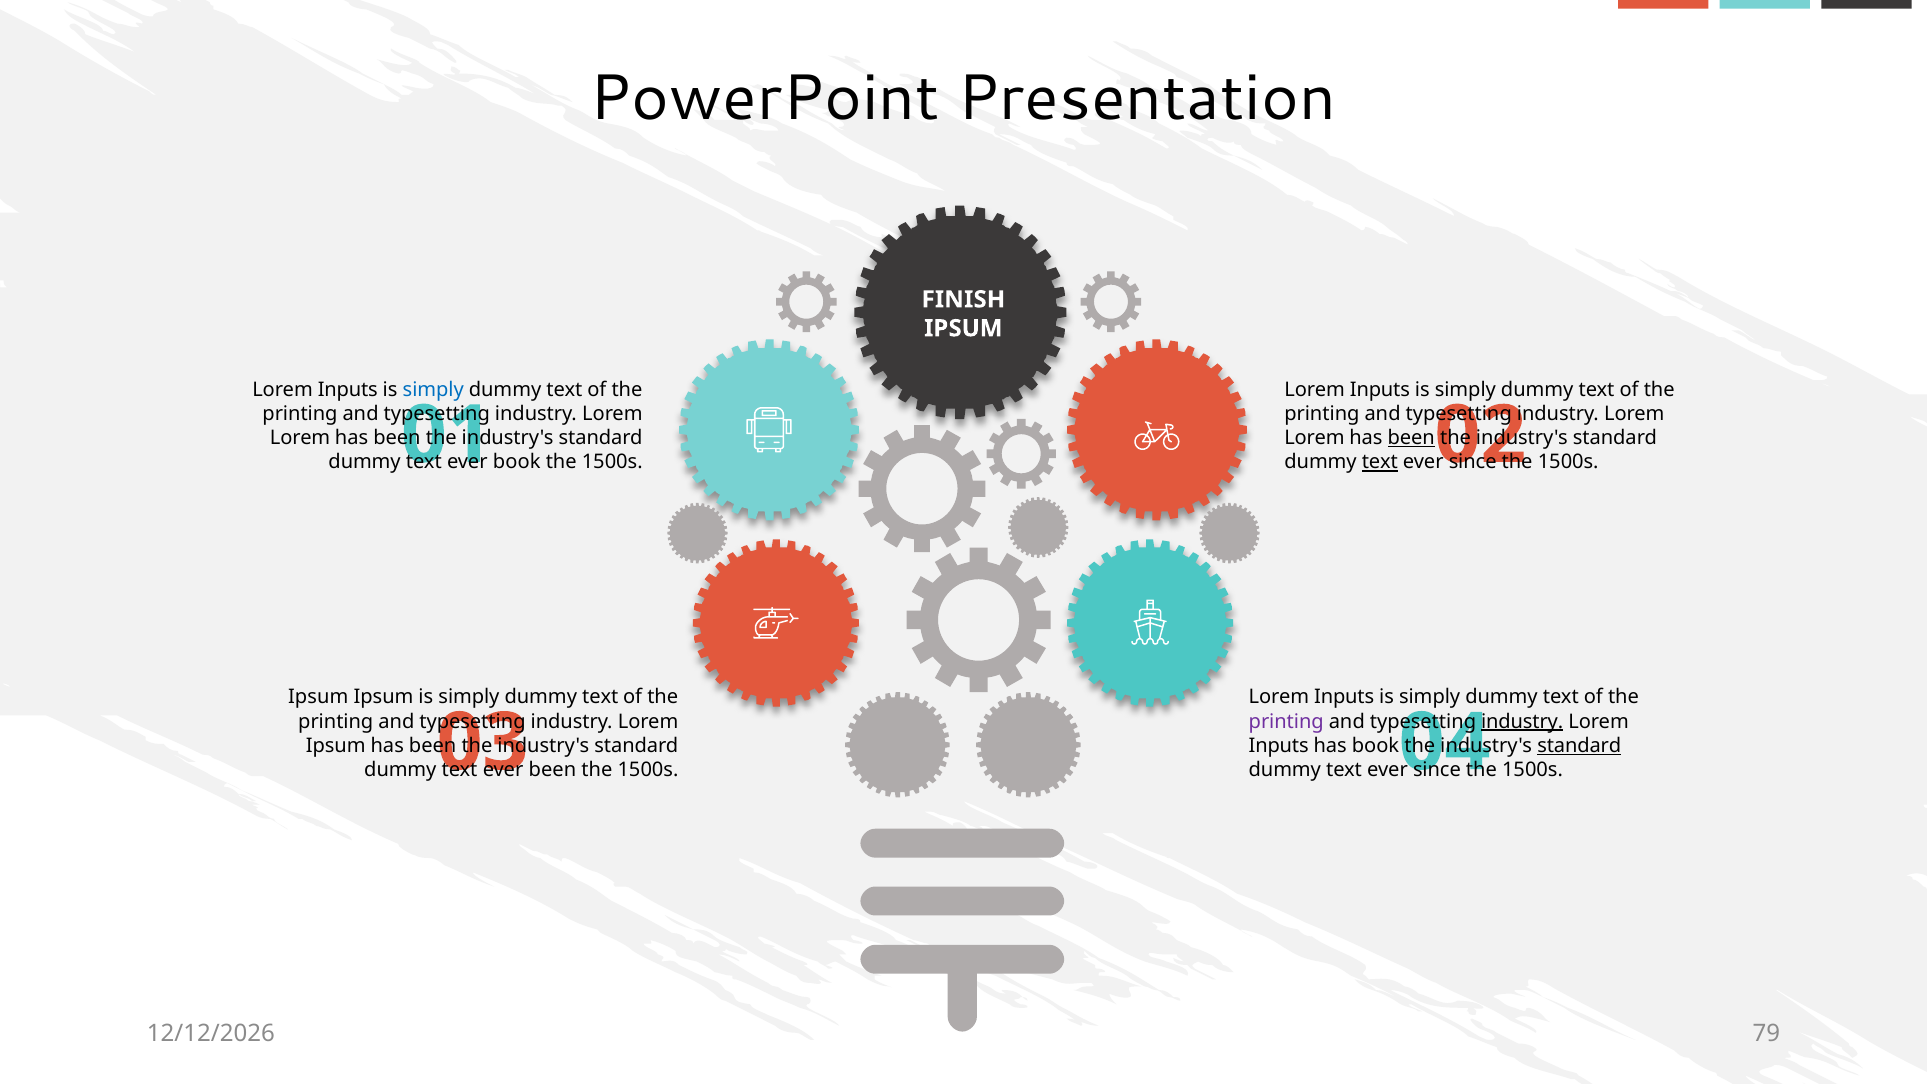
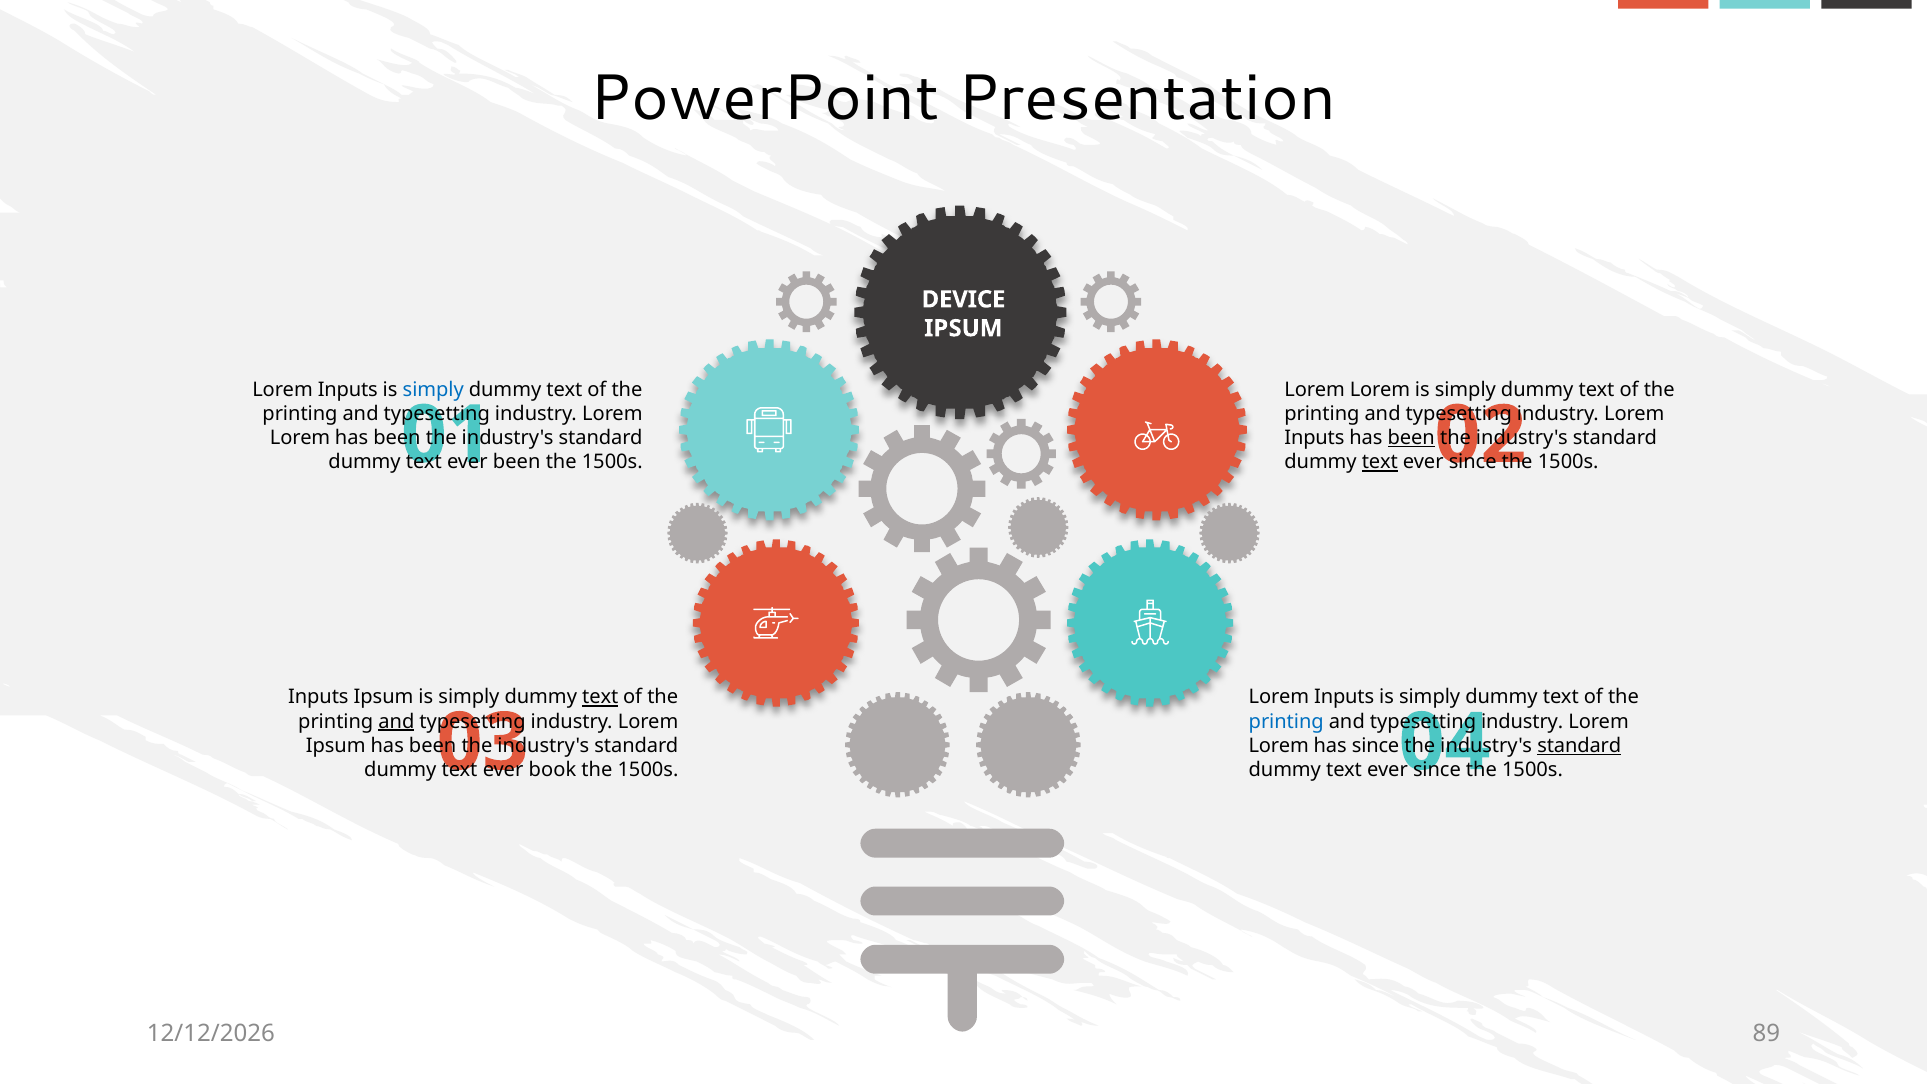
FINISH: FINISH -> DEVICE
Inputs at (1380, 390): Inputs -> Lorem
Lorem at (1314, 438): Lorem -> Inputs
book at (517, 462): book -> been
Ipsum at (318, 697): Ipsum -> Inputs
text at (600, 697) underline: none -> present
and at (396, 721) underline: none -> present
printing at (1286, 721) colour: purple -> blue
industry at (1522, 721) underline: present -> none
Inputs at (1279, 745): Inputs -> Lorem
has book: book -> since
been at (552, 770): been -> book
79: 79 -> 89
